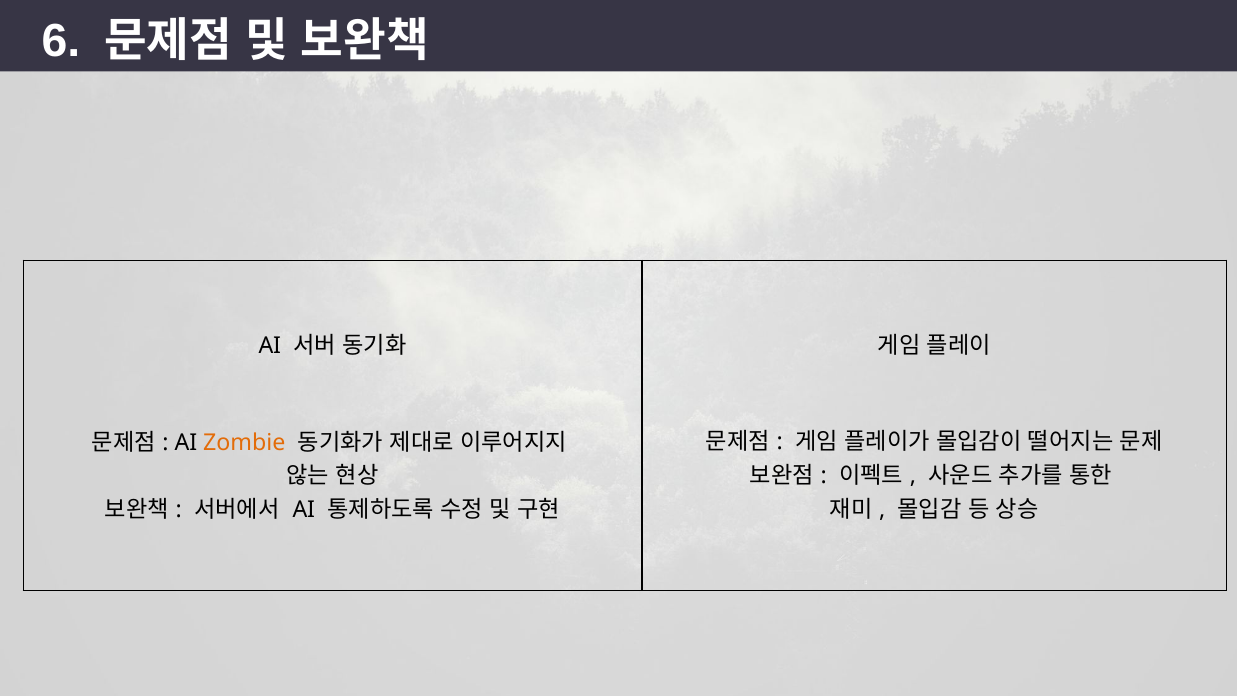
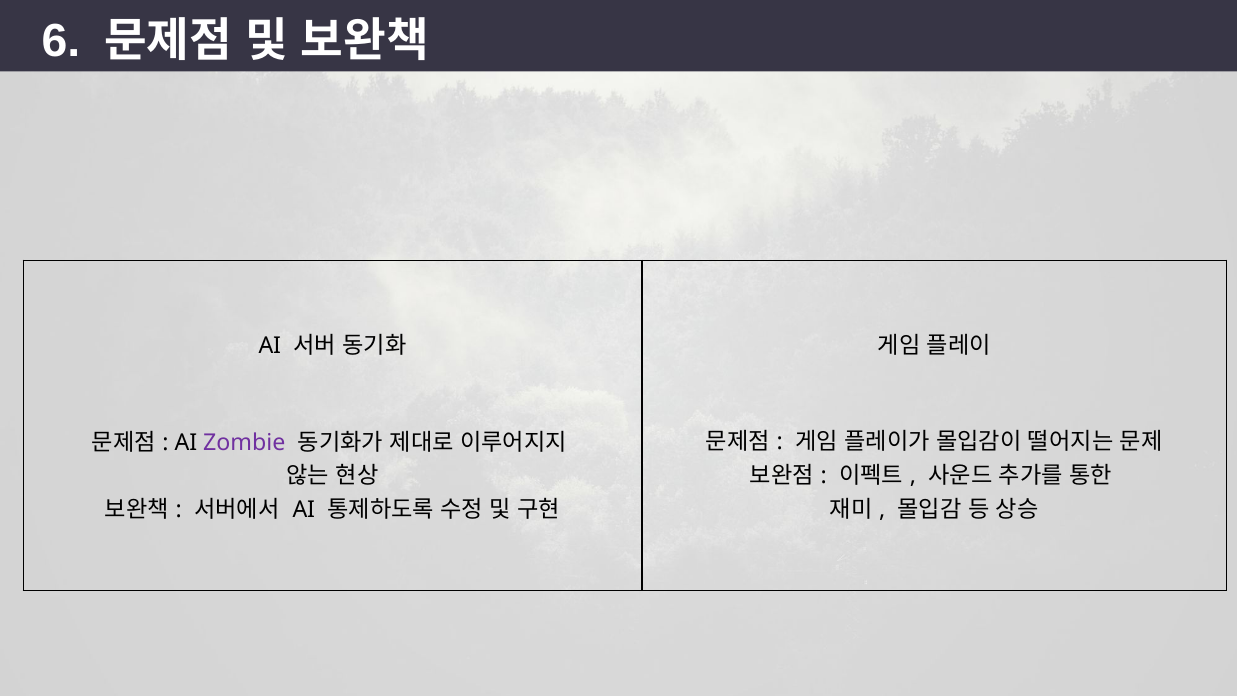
Zombie colour: orange -> purple
